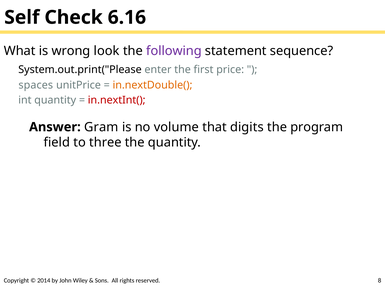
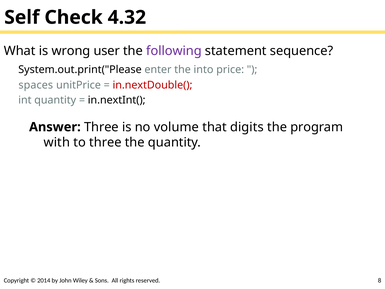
6.16: 6.16 -> 4.32
look: look -> user
first: first -> into
in.nextDouble( colour: orange -> red
in.nextInt( colour: red -> black
Answer Gram: Gram -> Three
field: field -> with
